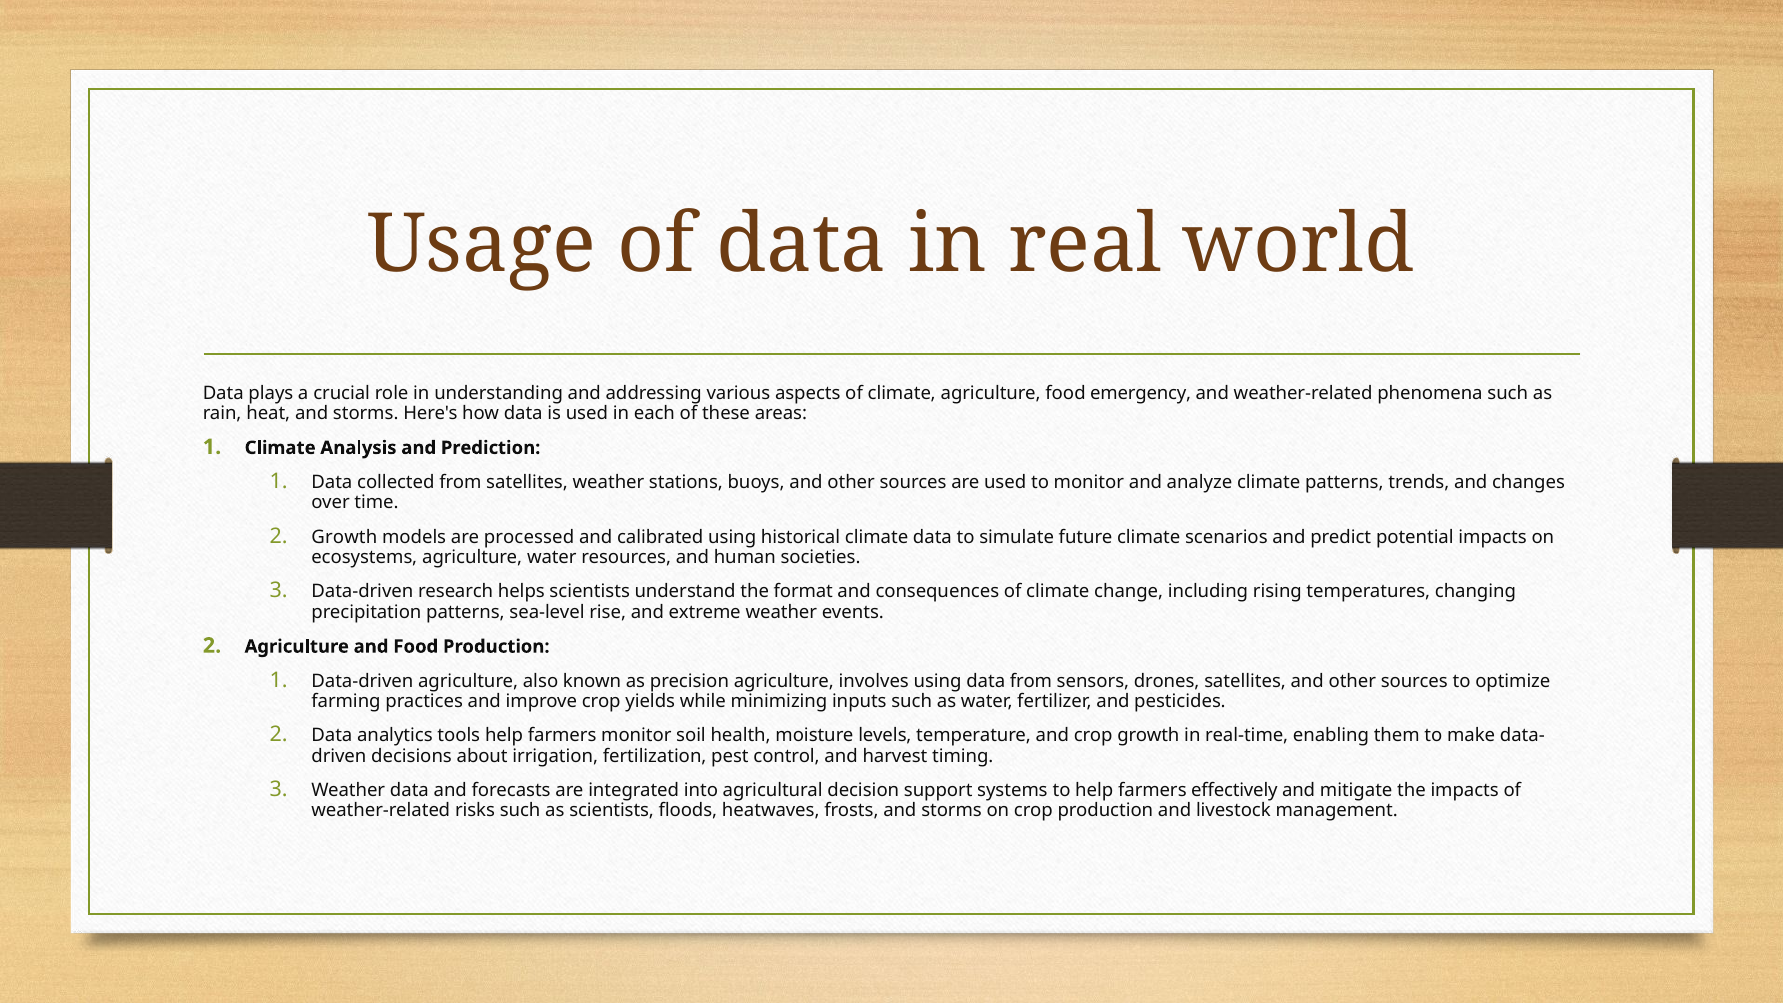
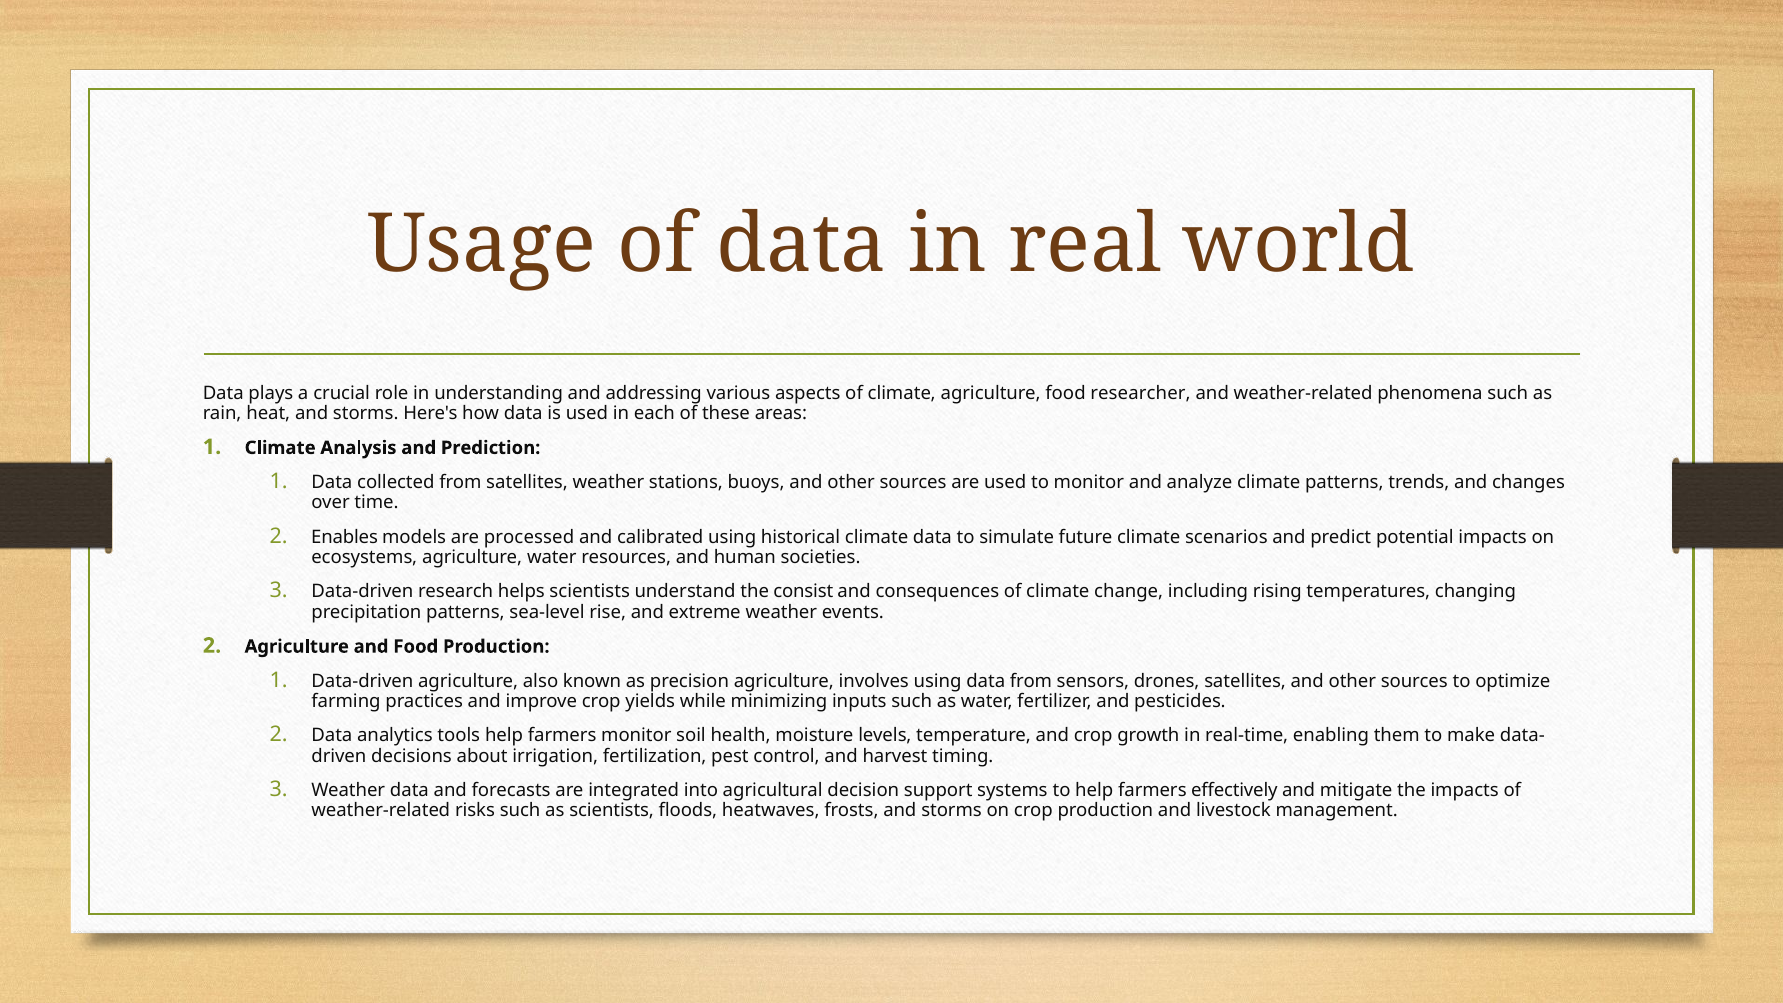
emergency: emergency -> researcher
Growth at (344, 537): Growth -> Enables
format: format -> consist
